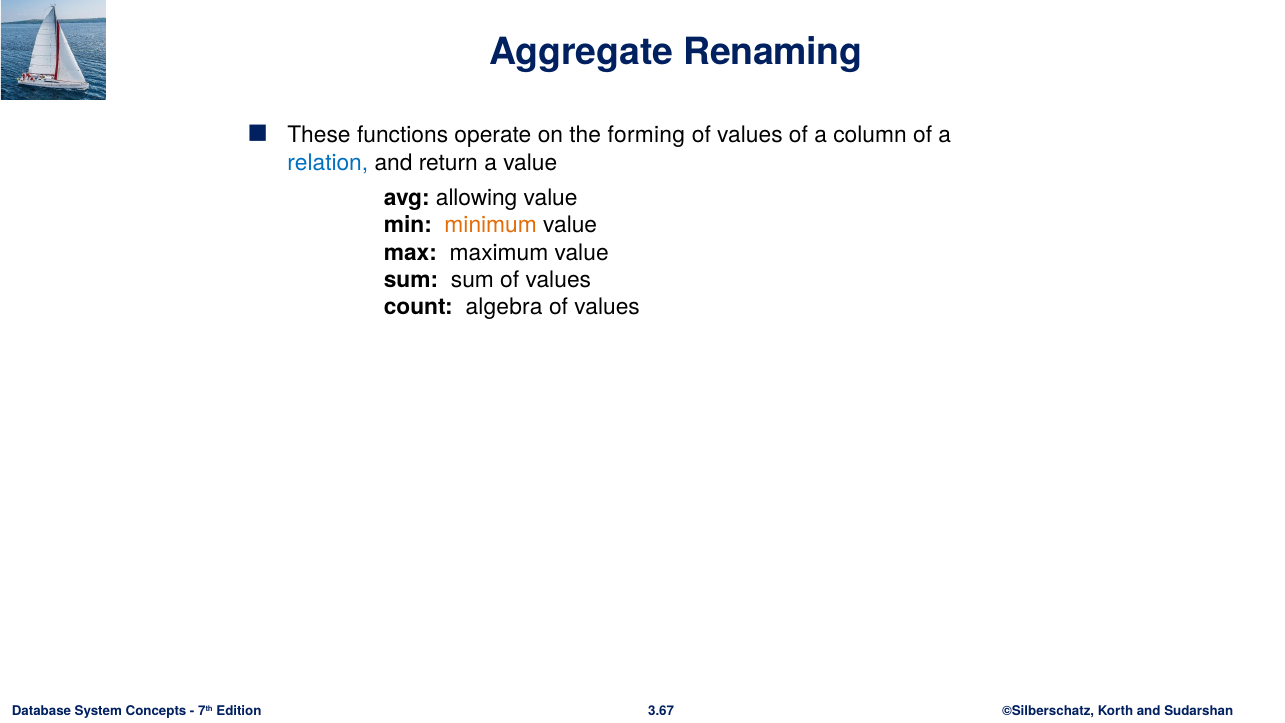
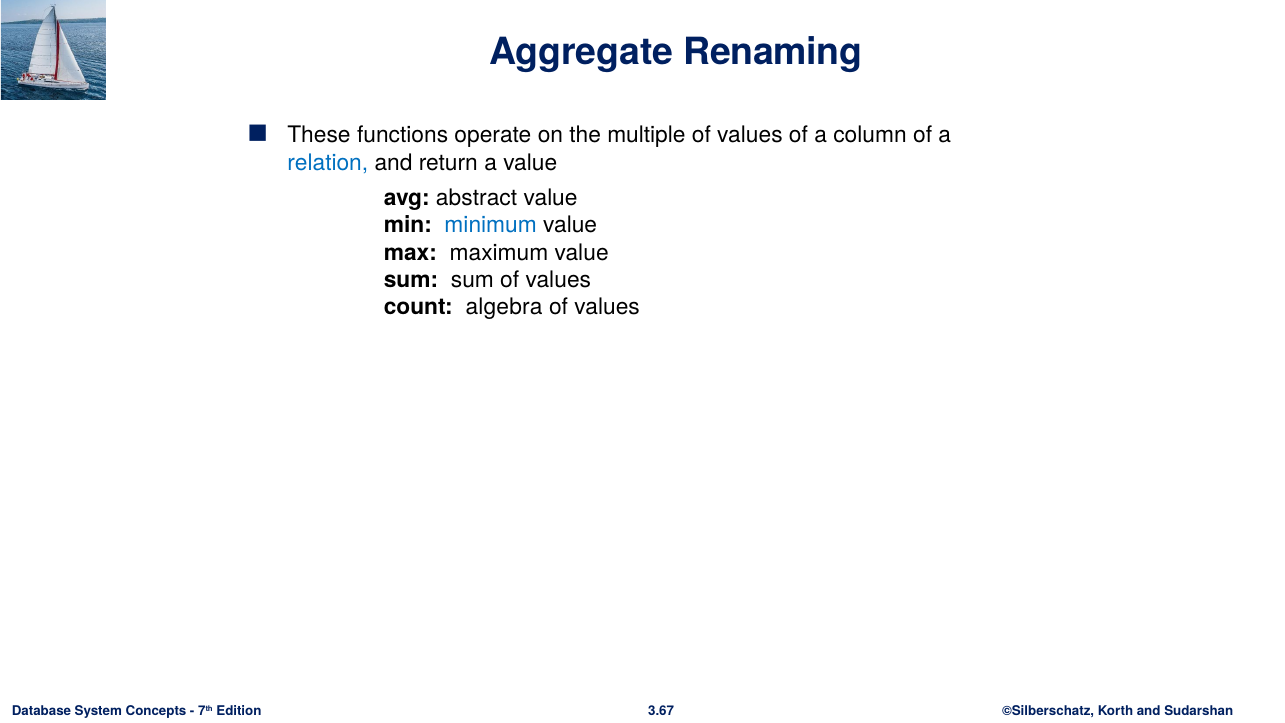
forming: forming -> multiple
allowing: allowing -> abstract
minimum colour: orange -> blue
